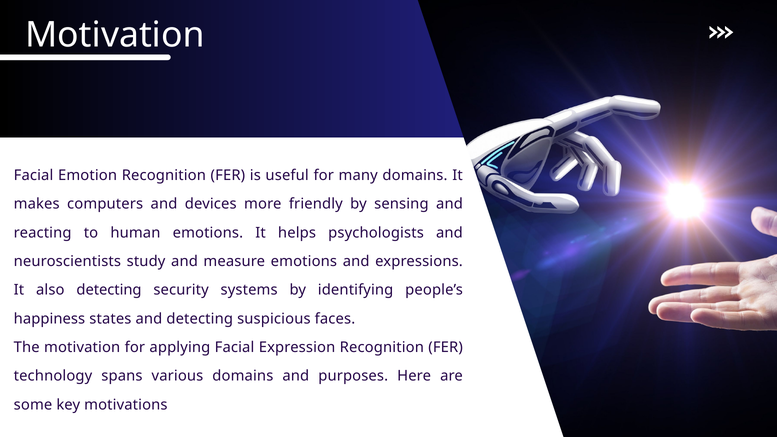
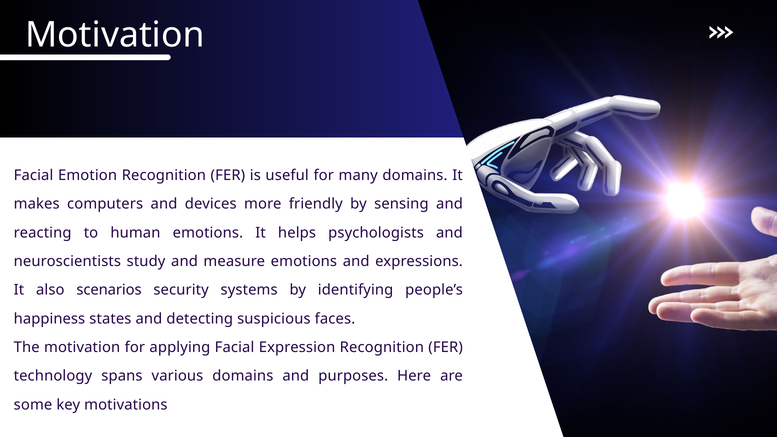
also detecting: detecting -> scenarios
